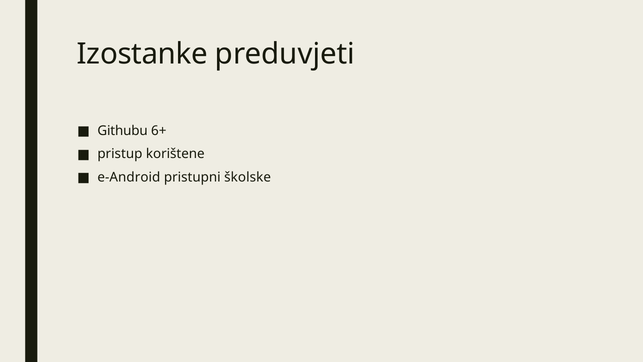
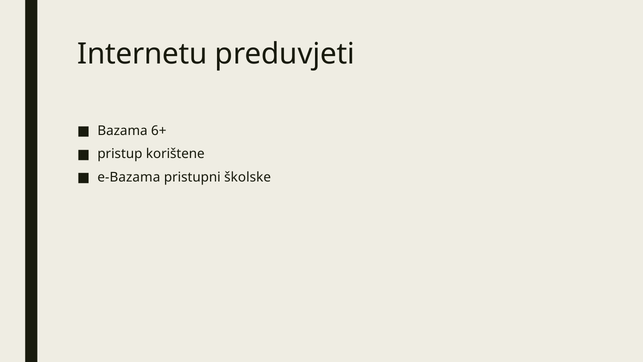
Izostanke: Izostanke -> Internetu
Githubu: Githubu -> Bazama
e-Android: e-Android -> e-Bazama
